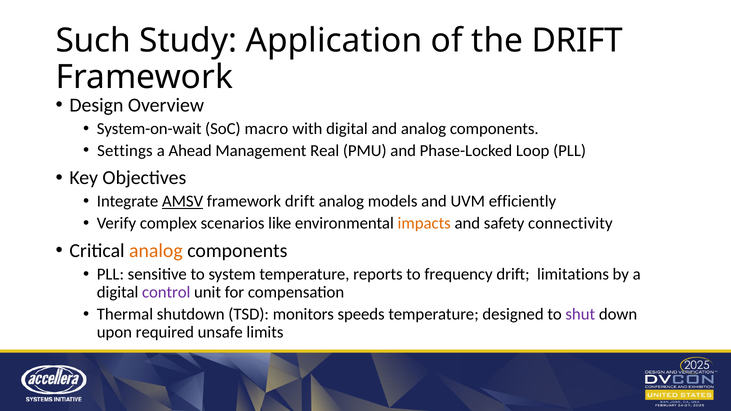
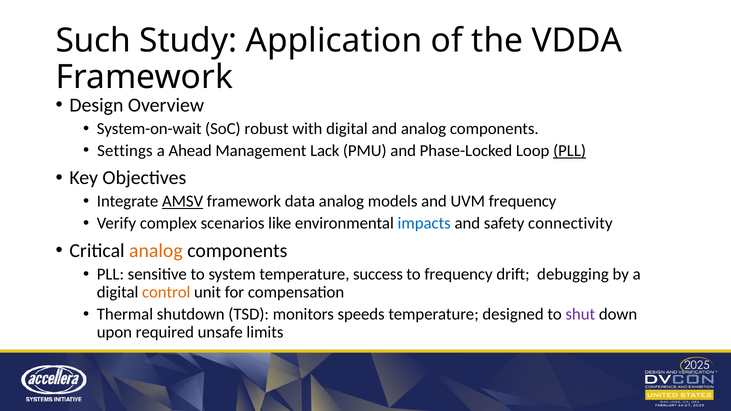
the DRIFT: DRIFT -> VDDA
macro: macro -> robust
Real: Real -> Lack
PLL at (570, 151) underline: none -> present
framework drift: drift -> data
UVM efficiently: efficiently -> frequency
impacts colour: orange -> blue
reports: reports -> success
limitations: limitations -> debugging
control colour: purple -> orange
